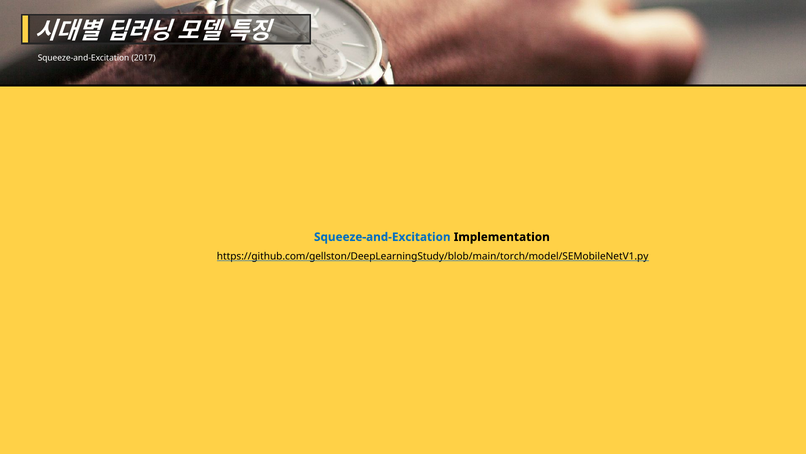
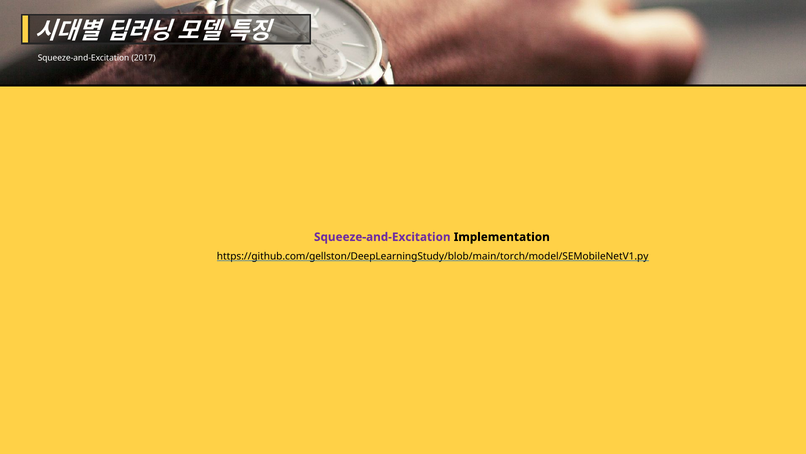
Squeeze-and-Excitation at (382, 237) colour: blue -> purple
